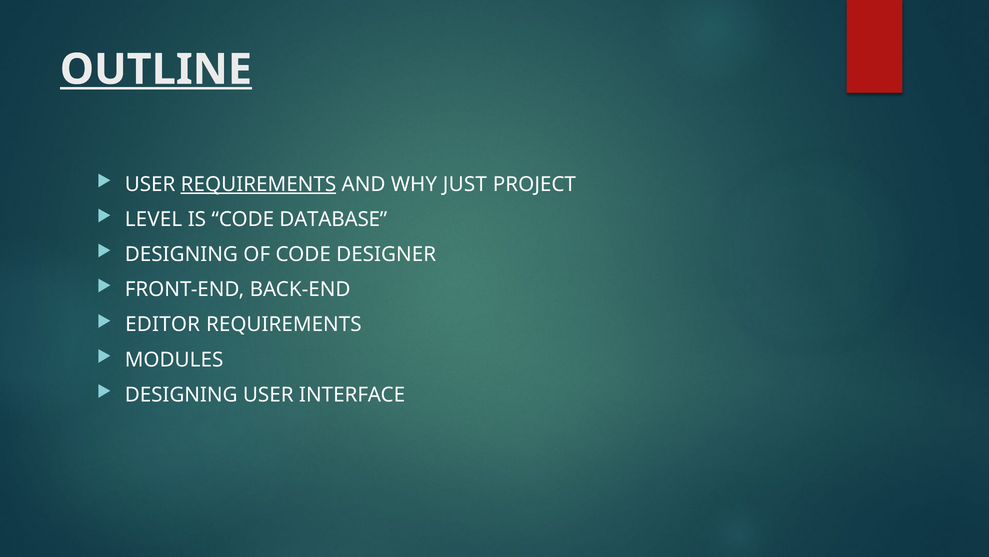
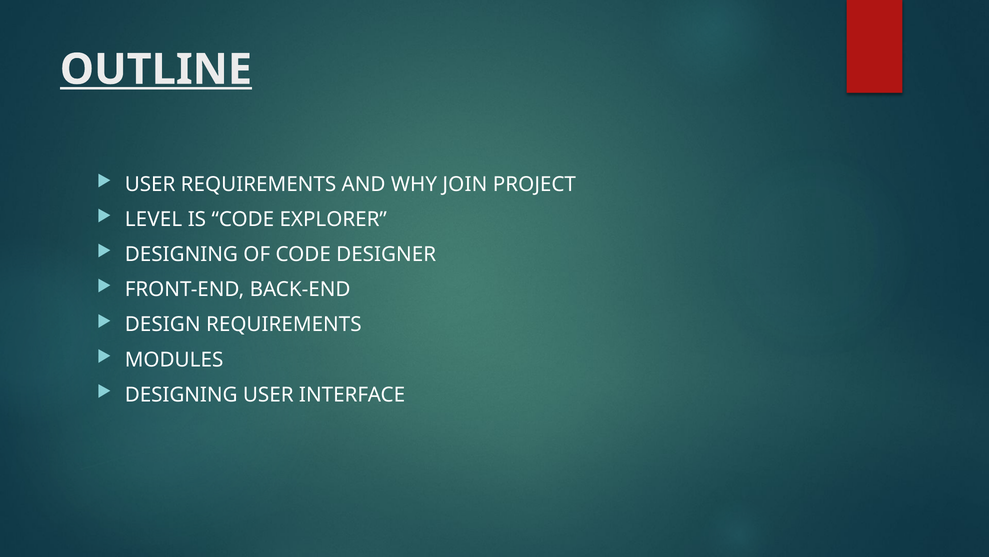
REQUIREMENTS at (258, 184) underline: present -> none
JUST: JUST -> JOIN
DATABASE: DATABASE -> EXPLORER
EDITOR: EDITOR -> DESIGN
